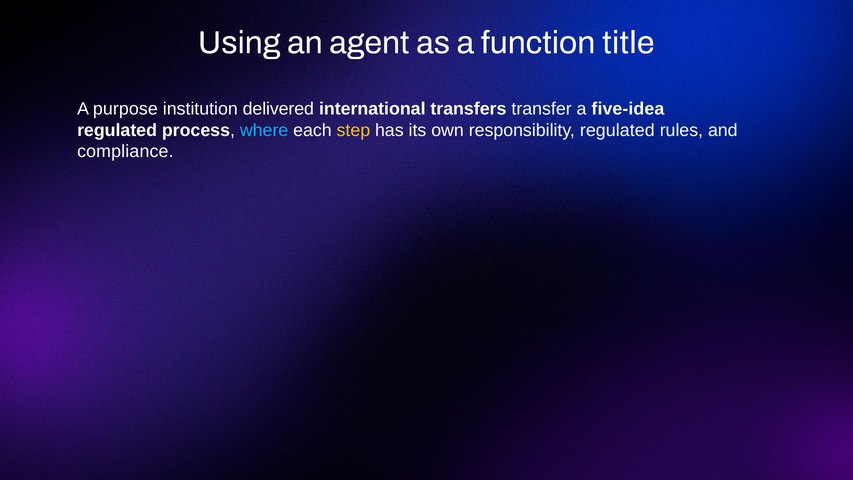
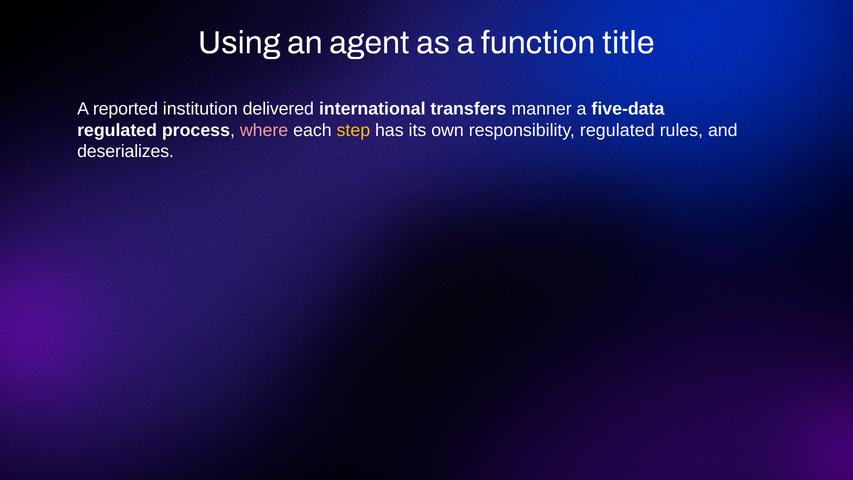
purpose: purpose -> reported
transfer: transfer -> manner
five-idea: five-idea -> five-data
where colour: light blue -> pink
compliance: compliance -> deserializes
